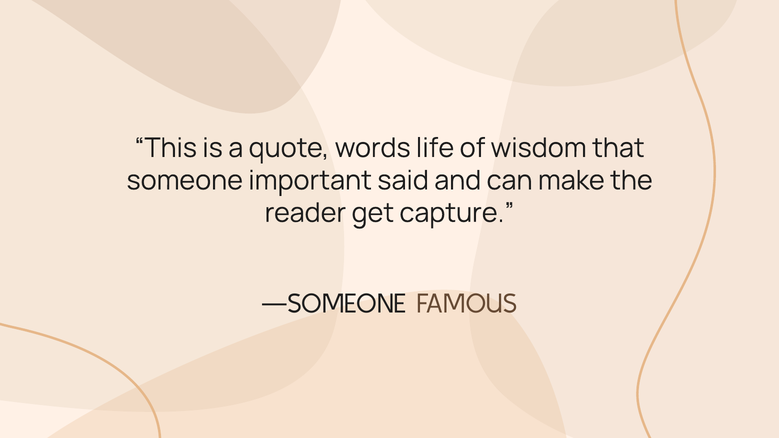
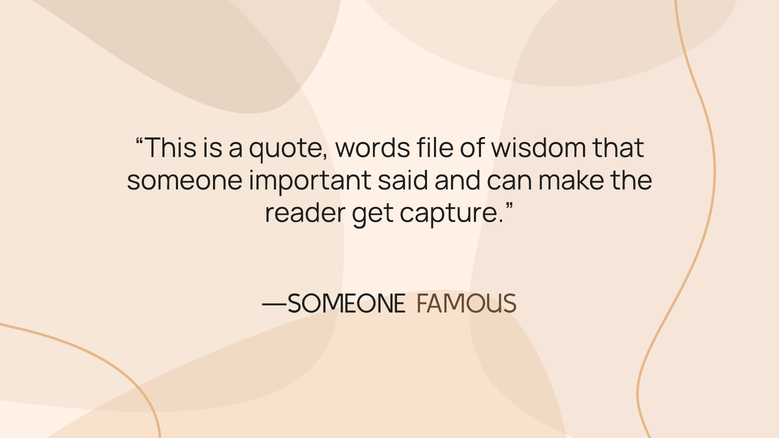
life: life -> file
